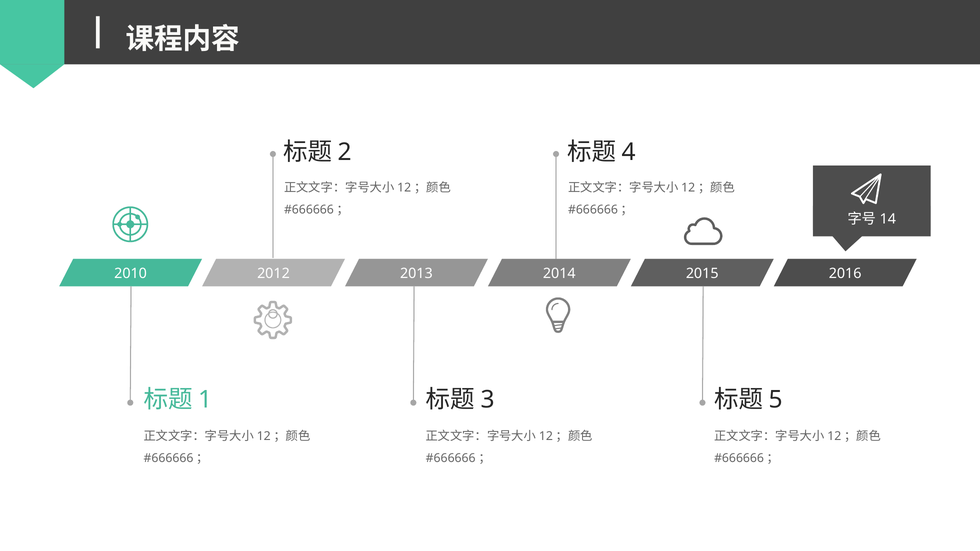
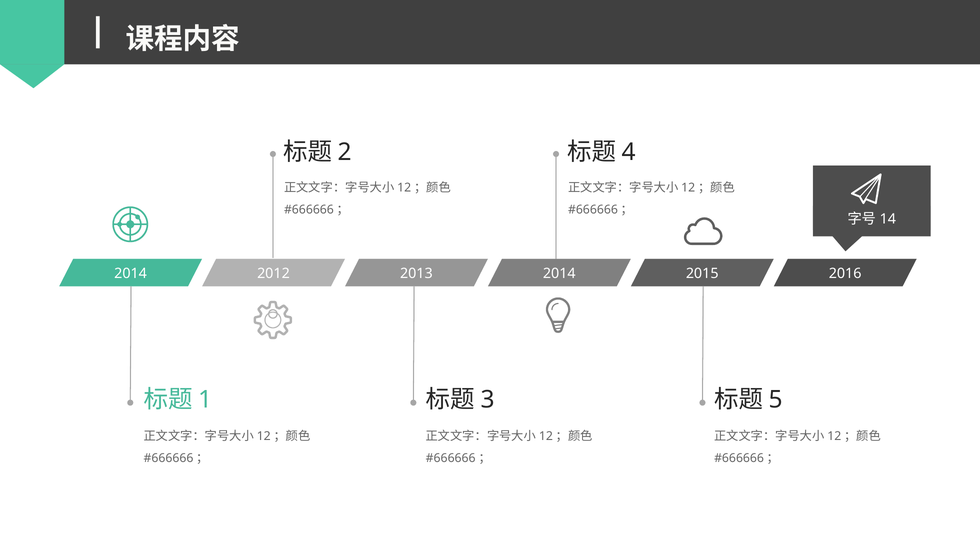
2010 at (131, 274): 2010 -> 2014
